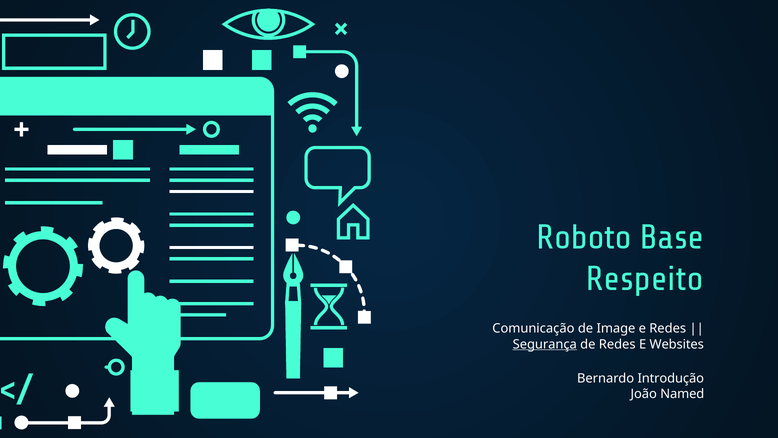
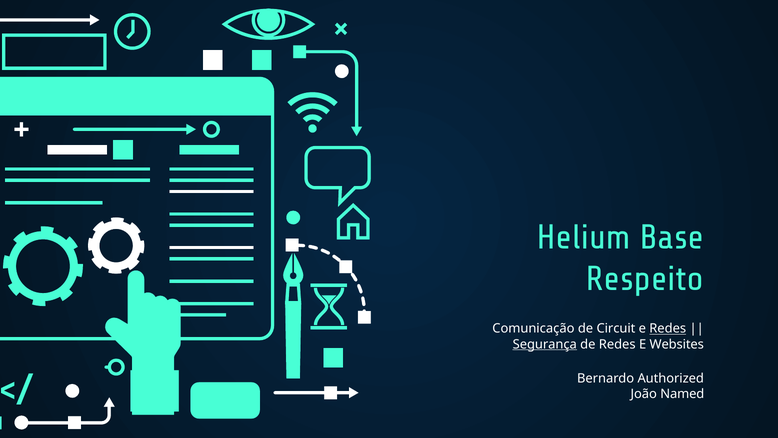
Roboto: Roboto -> Helium
Image: Image -> Circuit
Redes at (668, 328) underline: none -> present
Introdução: Introdução -> Authorized
